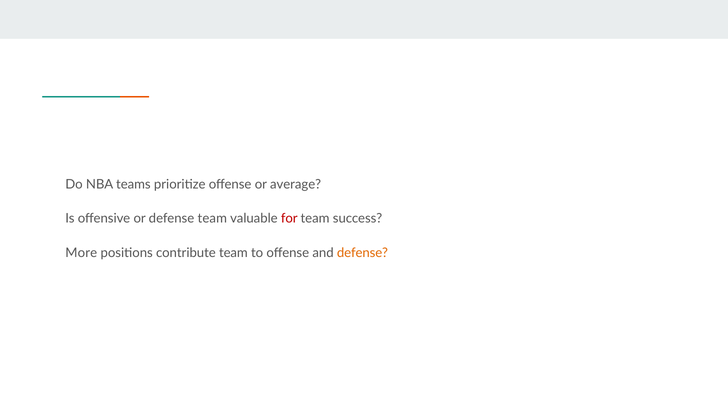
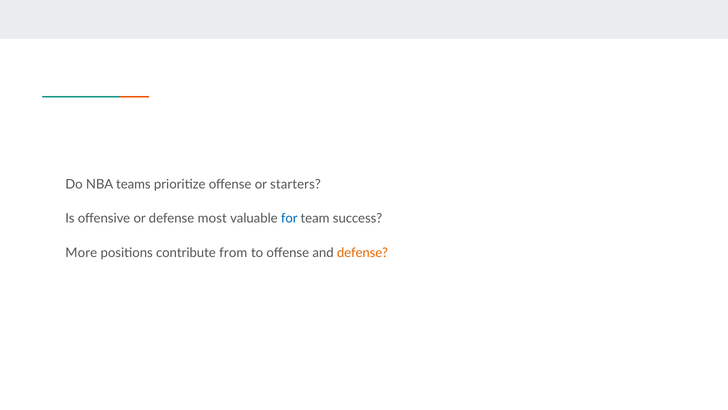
average: average -> starters
defense team: team -> most
for colour: red -> blue
contribute team: team -> from
